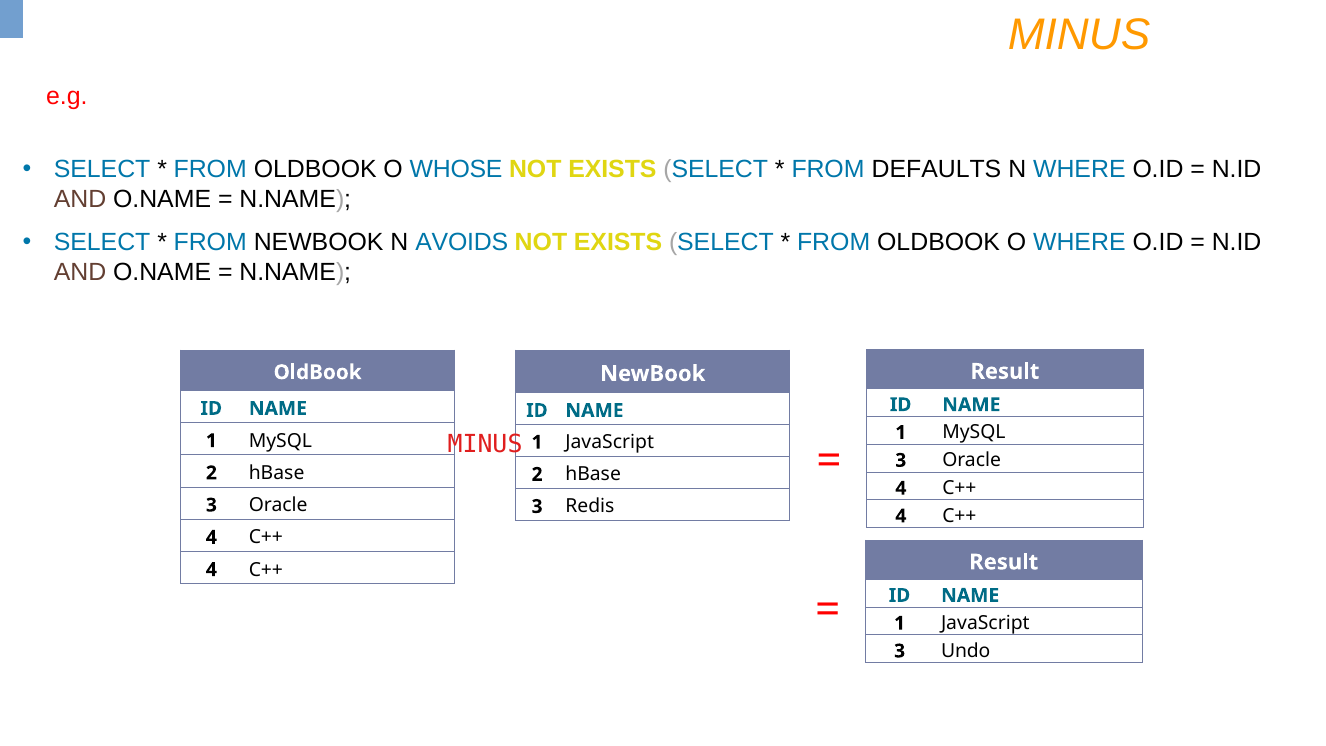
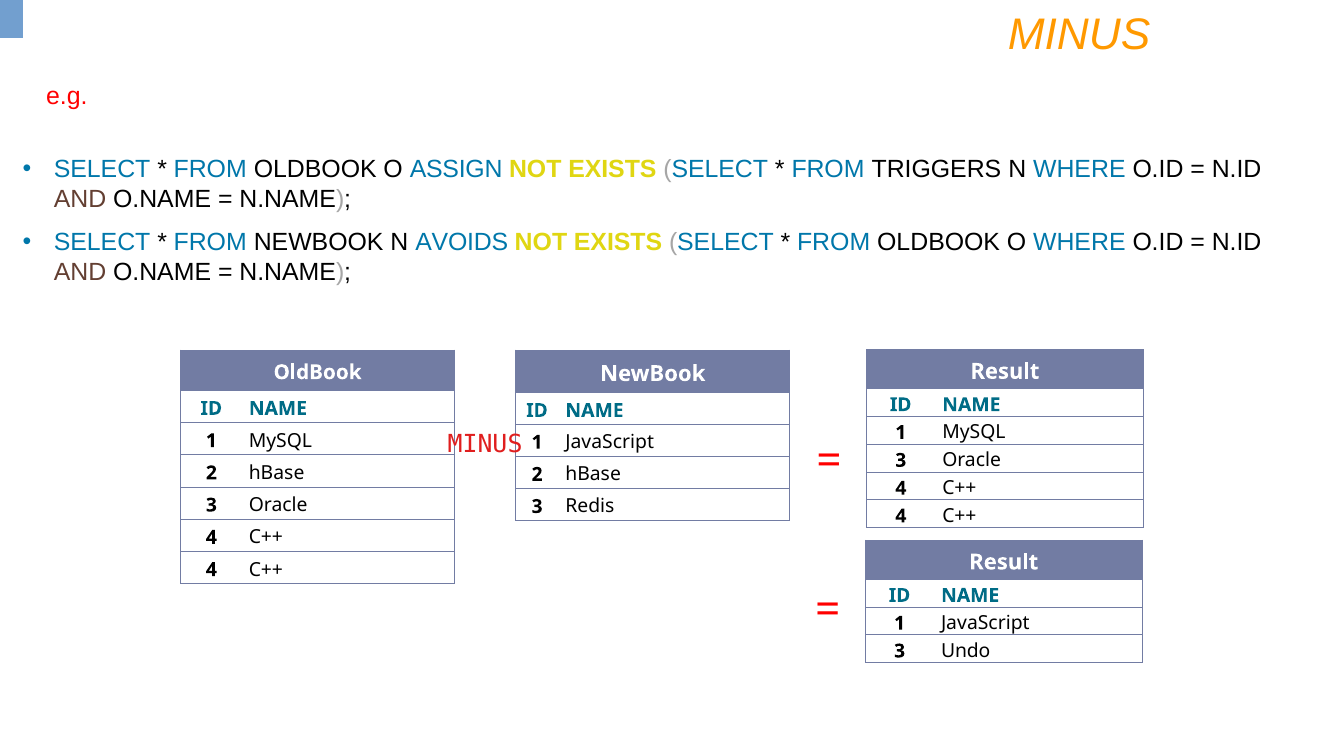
WHOSE: WHOSE -> ASSIGN
DEFAULTS: DEFAULTS -> TRIGGERS
